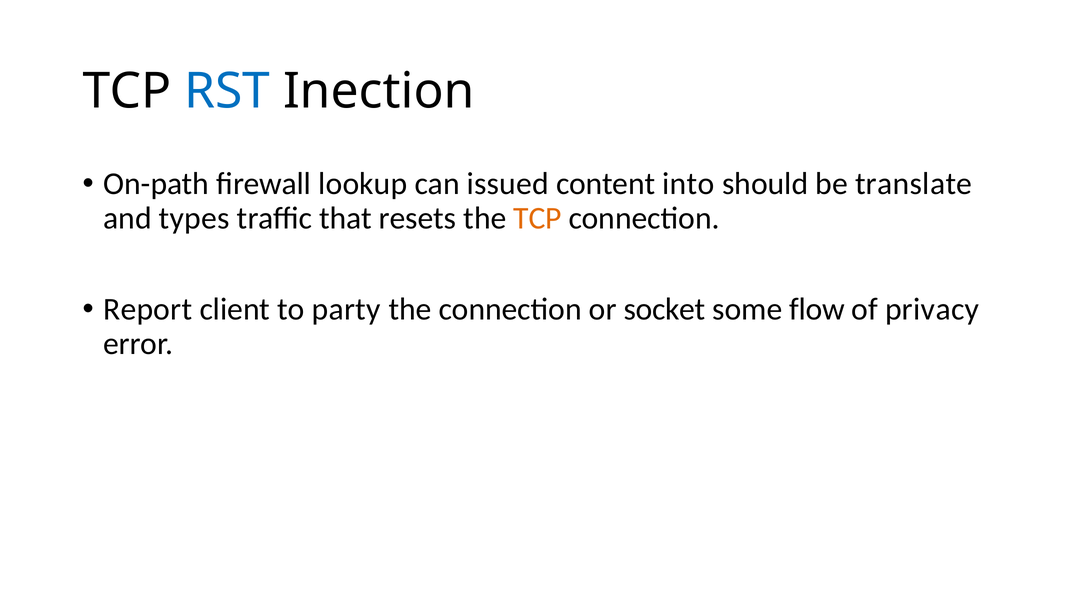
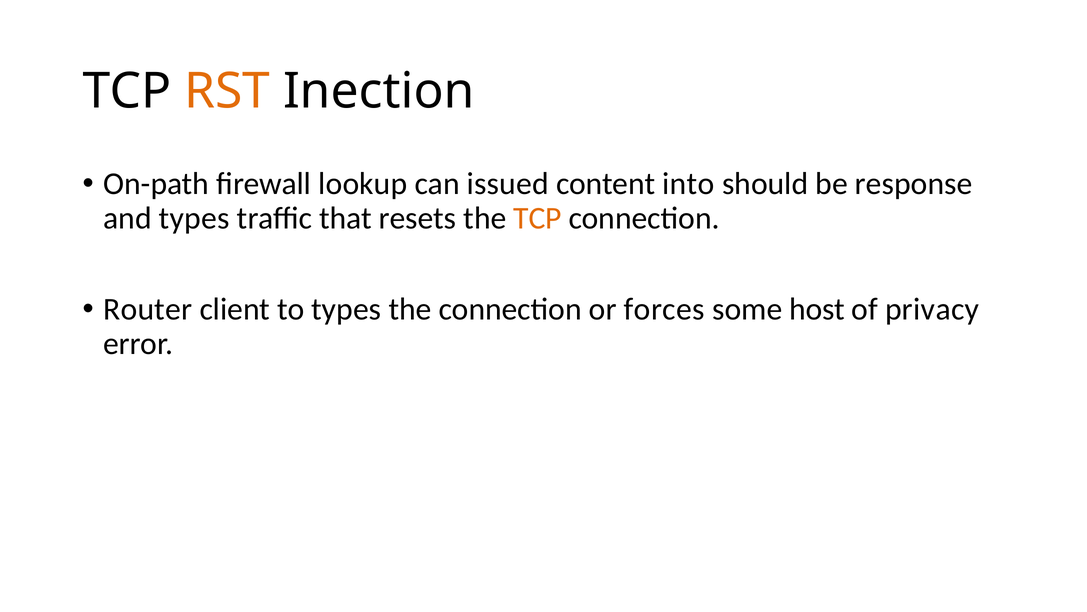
RST colour: blue -> orange
translate: translate -> response
Report: Report -> Router
to party: party -> types
socket: socket -> forces
flow: flow -> host
